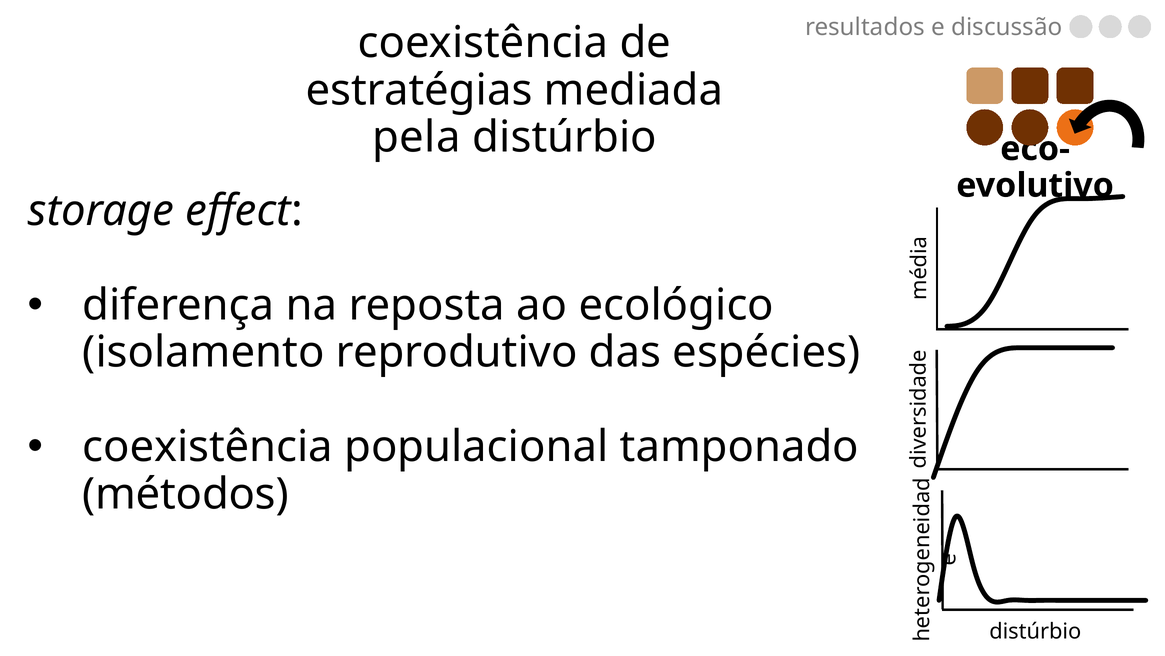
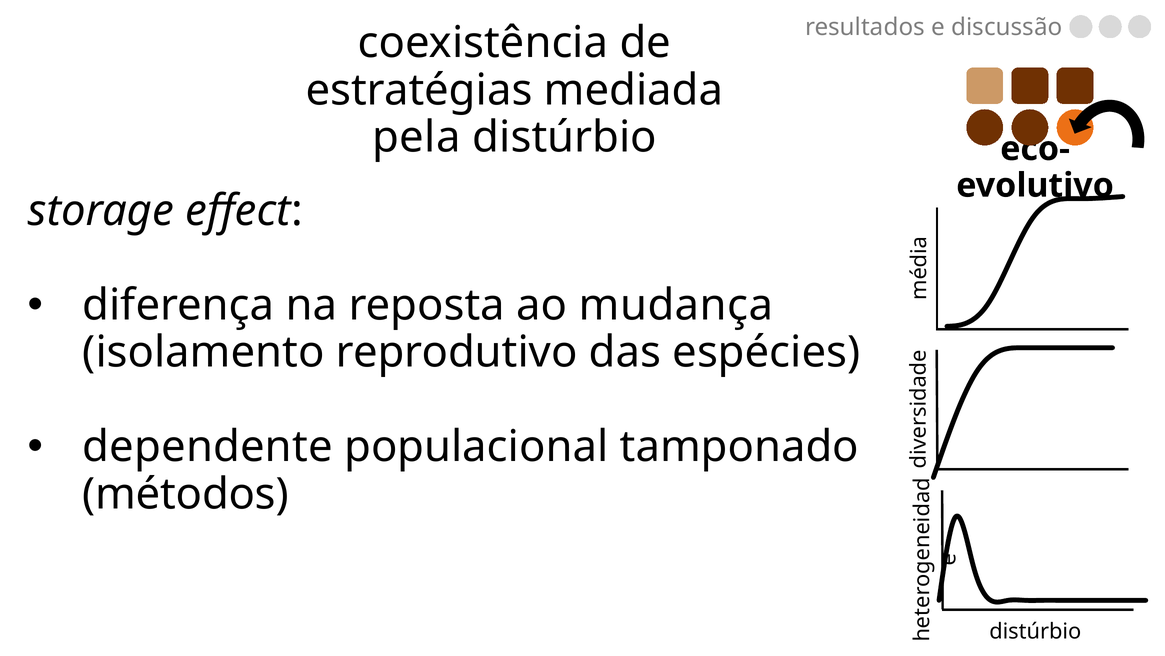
ecológico: ecológico -> mudança
coexistência at (208, 446): coexistência -> dependente
